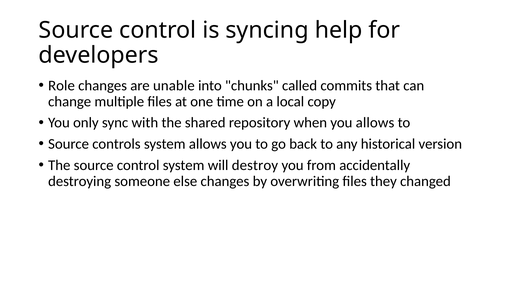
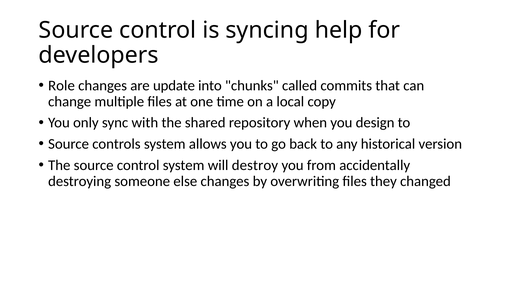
unable: unable -> update
you allows: allows -> design
